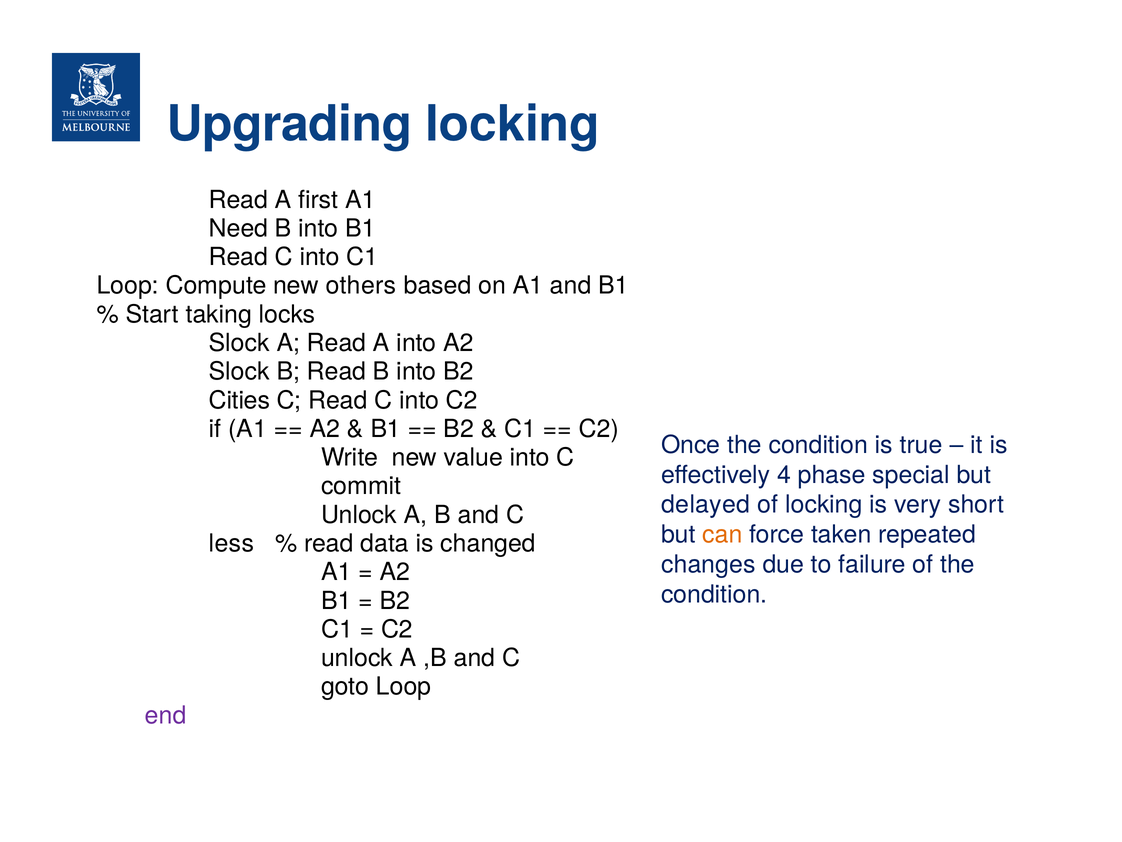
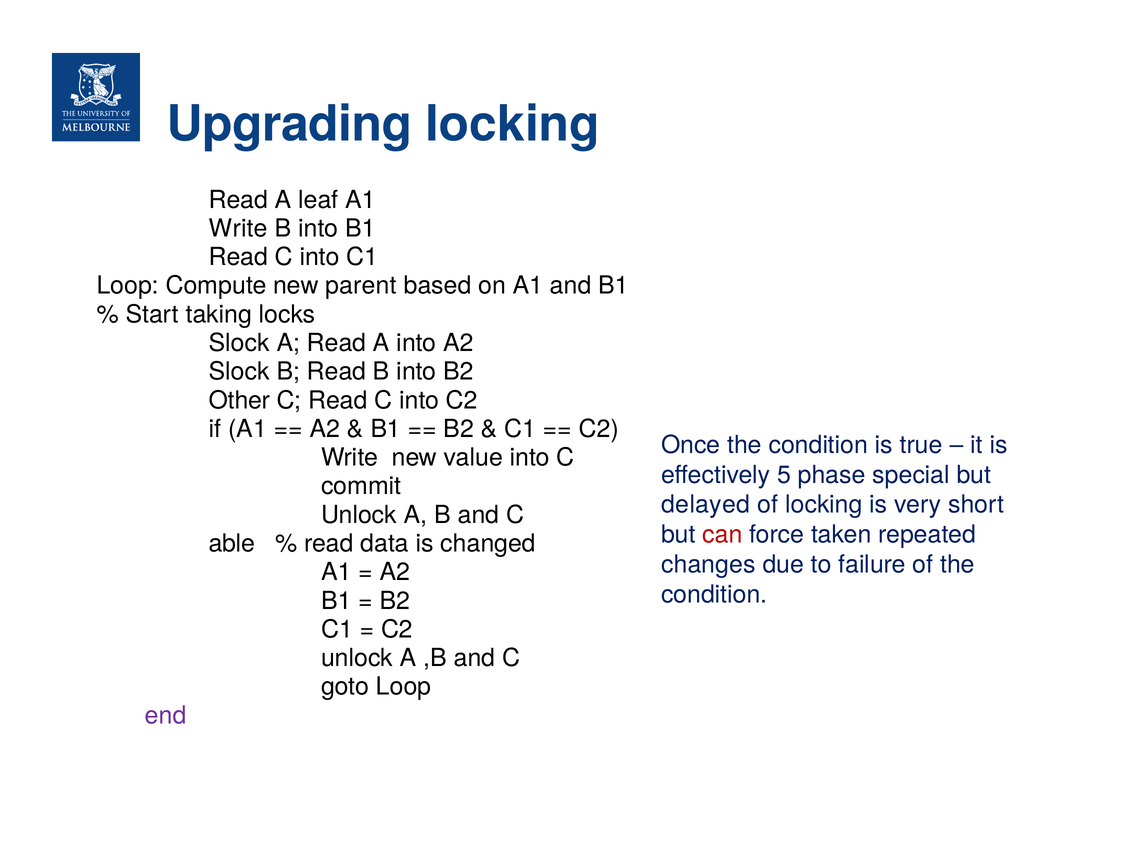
first: first -> leaf
Need at (239, 228): Need -> Write
others: others -> parent
Cities: Cities -> Other
4: 4 -> 5
can colour: orange -> red
less: less -> able
